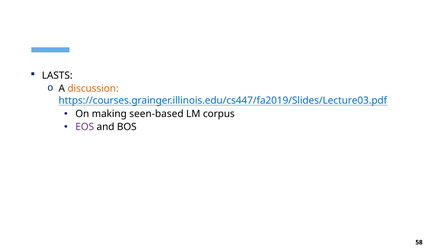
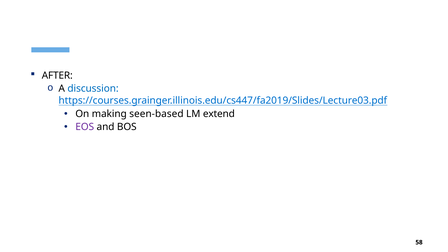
LASTS: LASTS -> AFTER
discussion colour: orange -> blue
corpus: corpus -> extend
